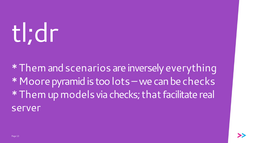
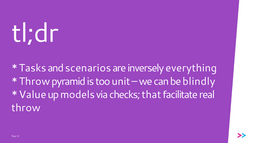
Them at (33, 68): Them -> Tasks
Moore at (35, 81): Moore -> Throw
lots: lots -> unit
be checks: checks -> blindly
Them at (33, 95): Them -> Value
server at (26, 108): server -> throw
